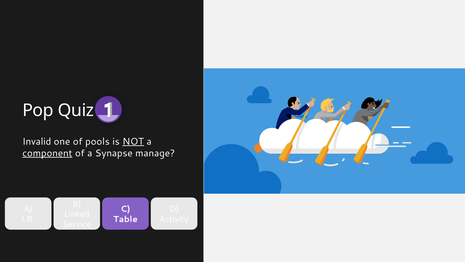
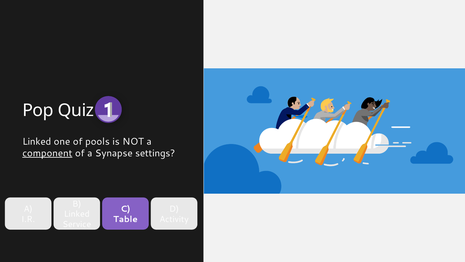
Invalid at (37, 141): Invalid -> Linked
NOT underline: present -> none
manage: manage -> settings
